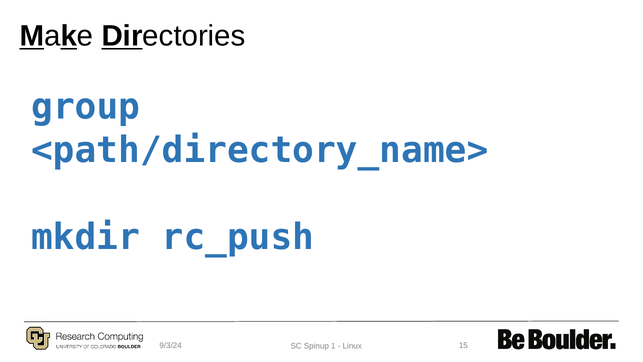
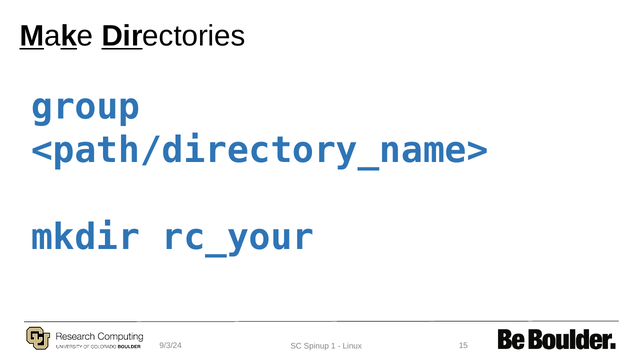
rc_push: rc_push -> rc_your
